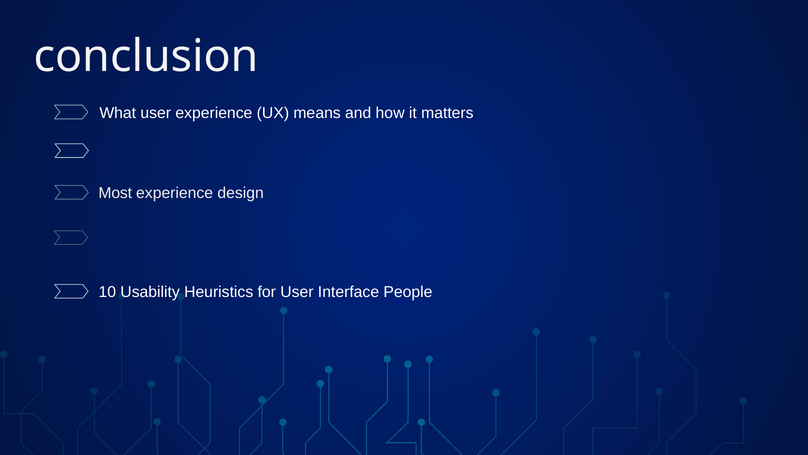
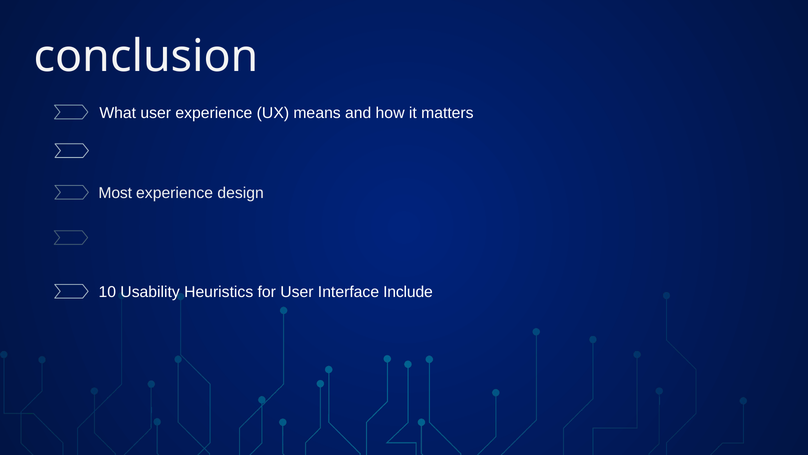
People: People -> Include
